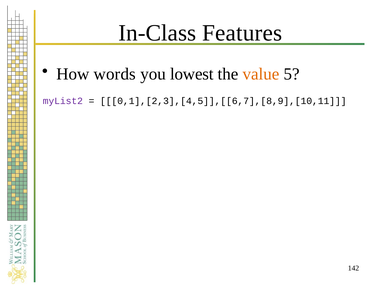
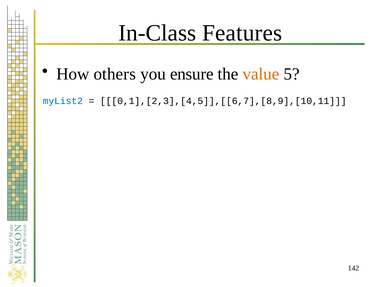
words: words -> others
lowest: lowest -> ensure
myList2 colour: purple -> blue
